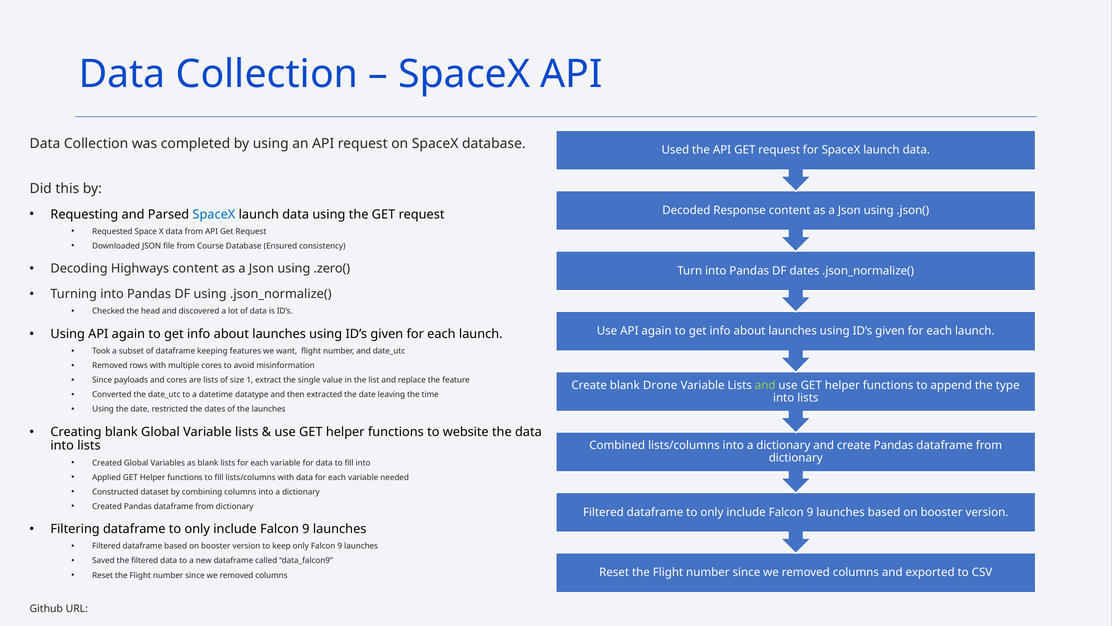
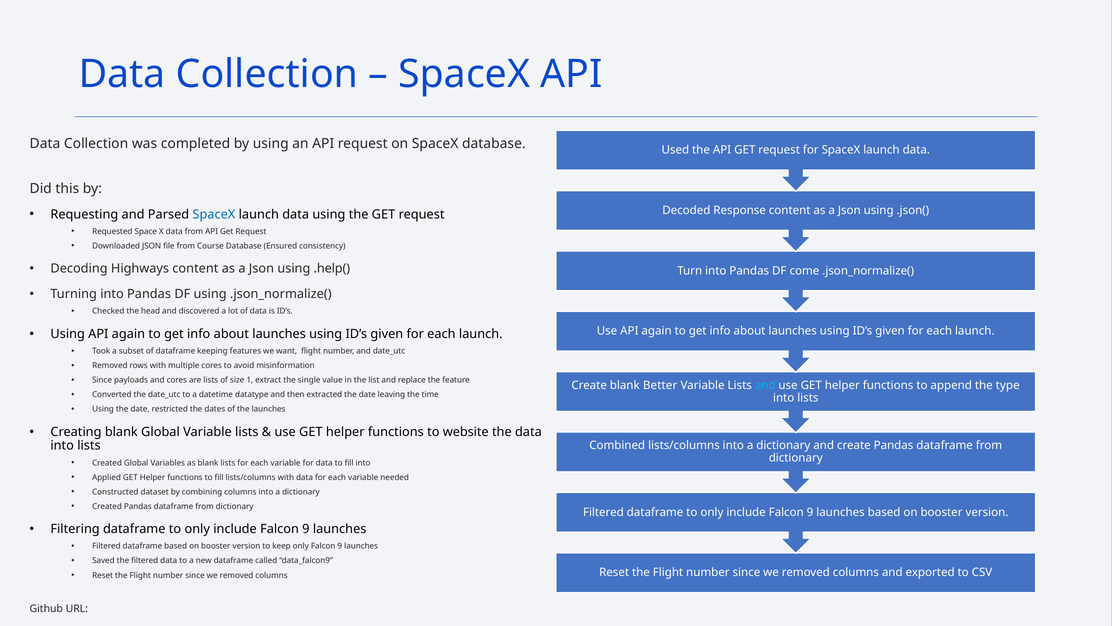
.zero(: .zero( -> .help(
DF dates: dates -> come
Drone: Drone -> Better
and at (765, 385) colour: light green -> light blue
